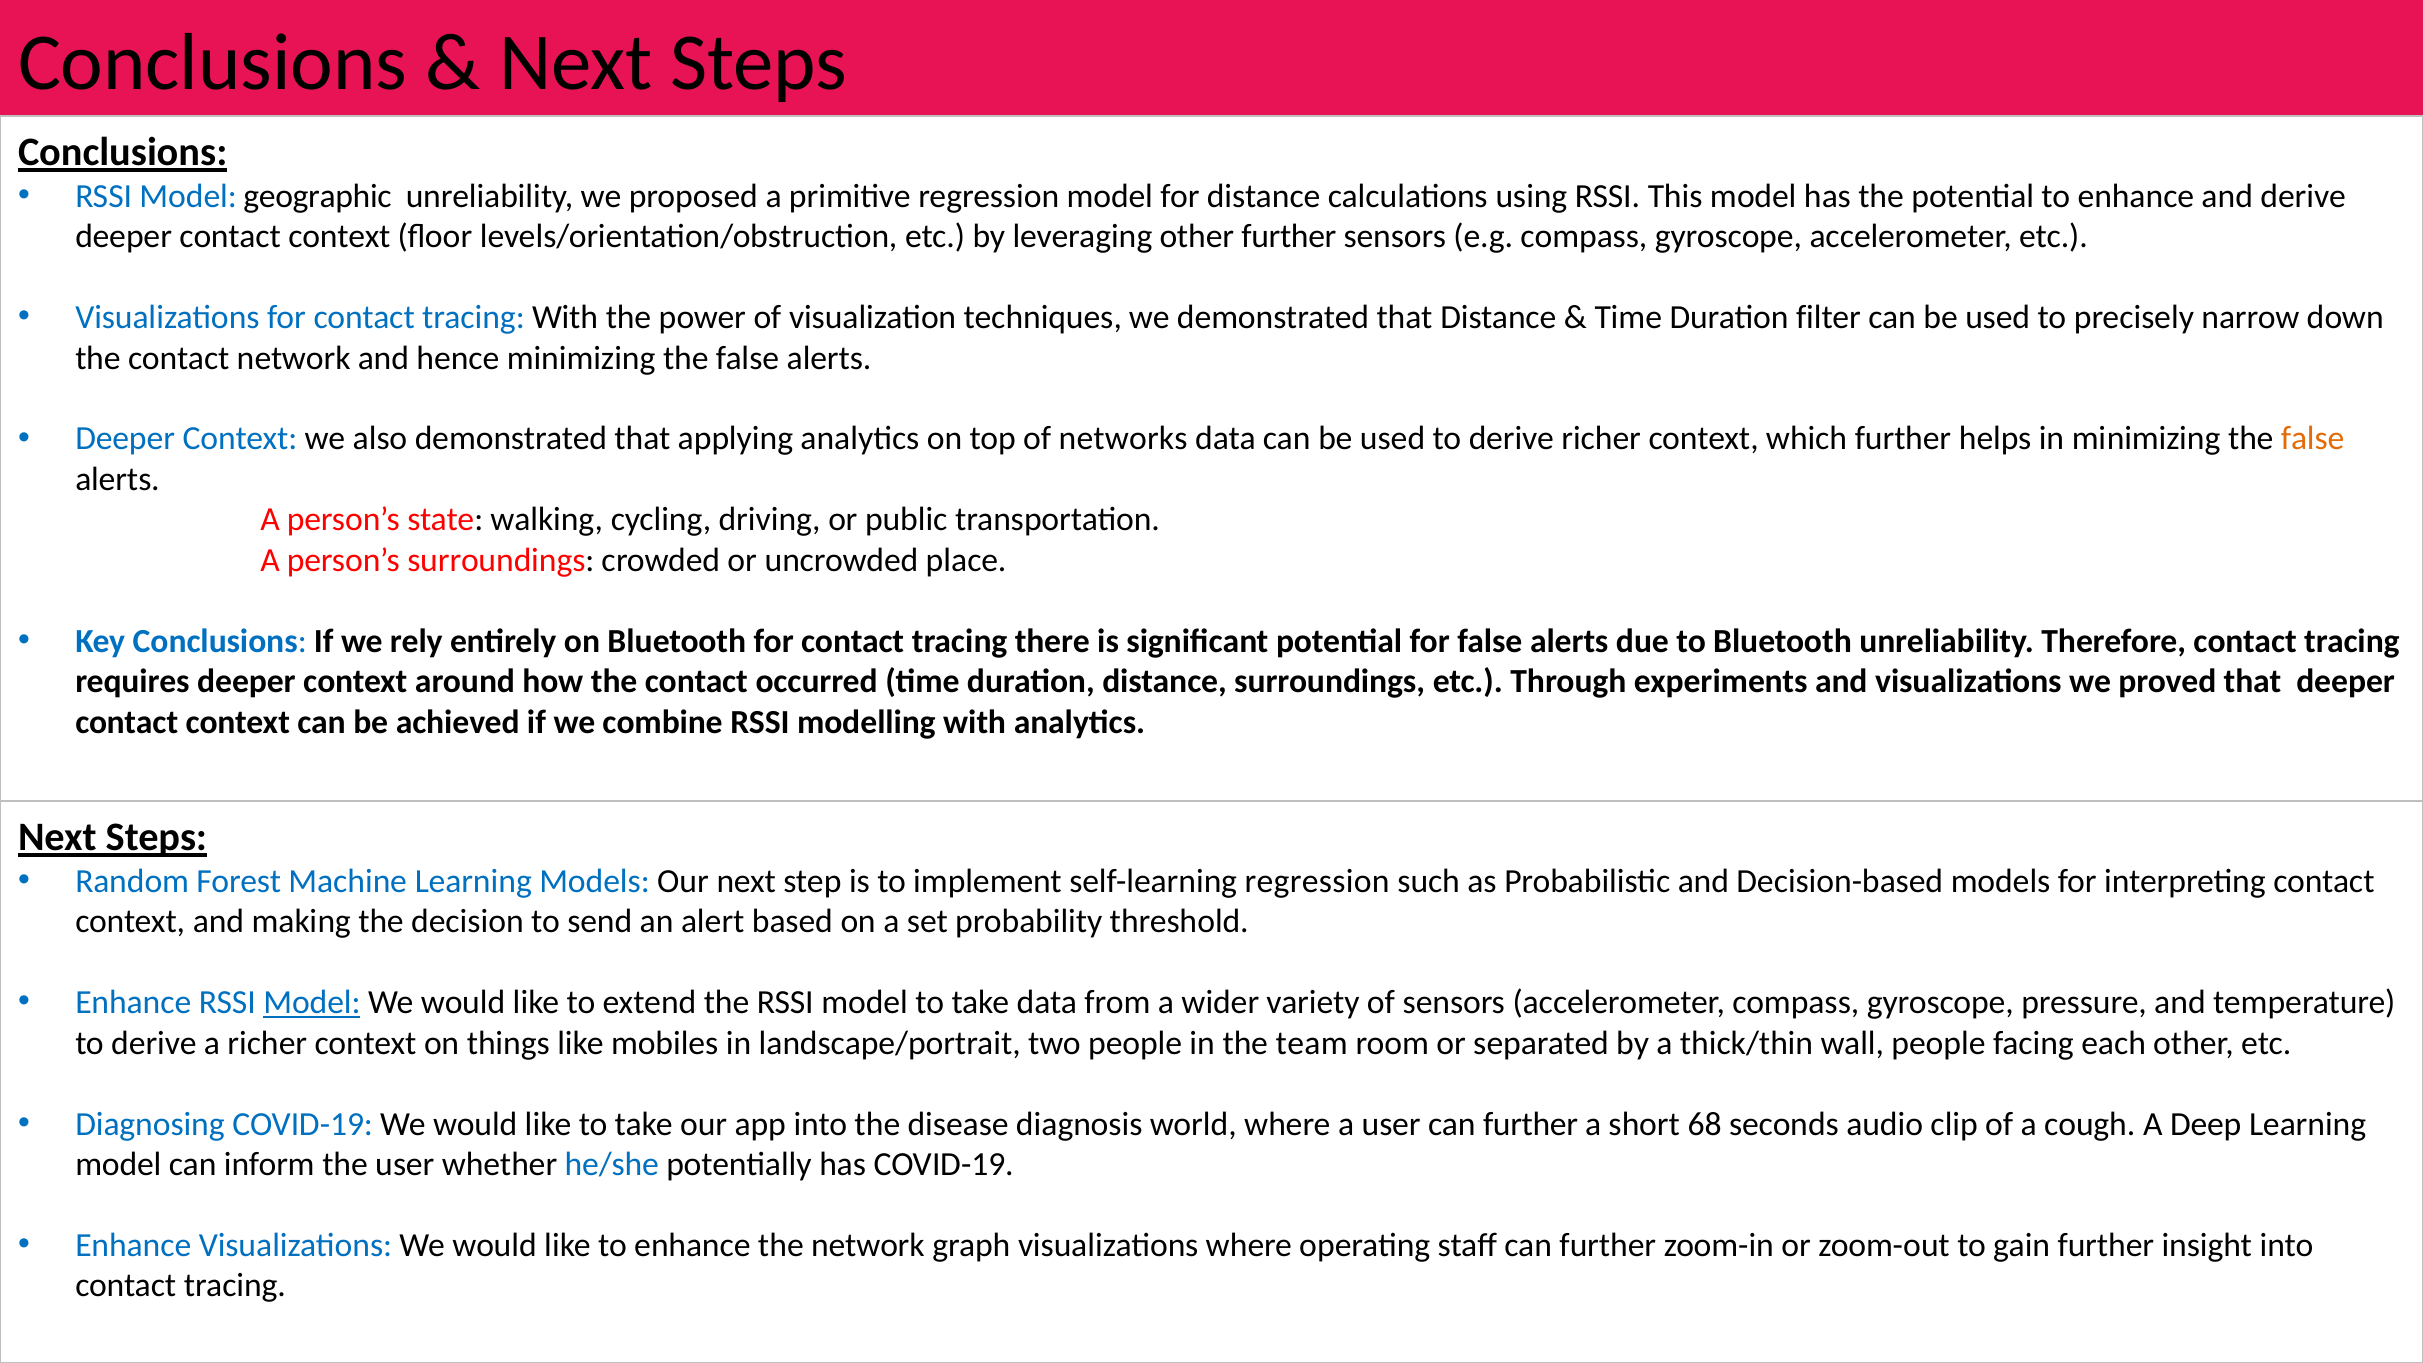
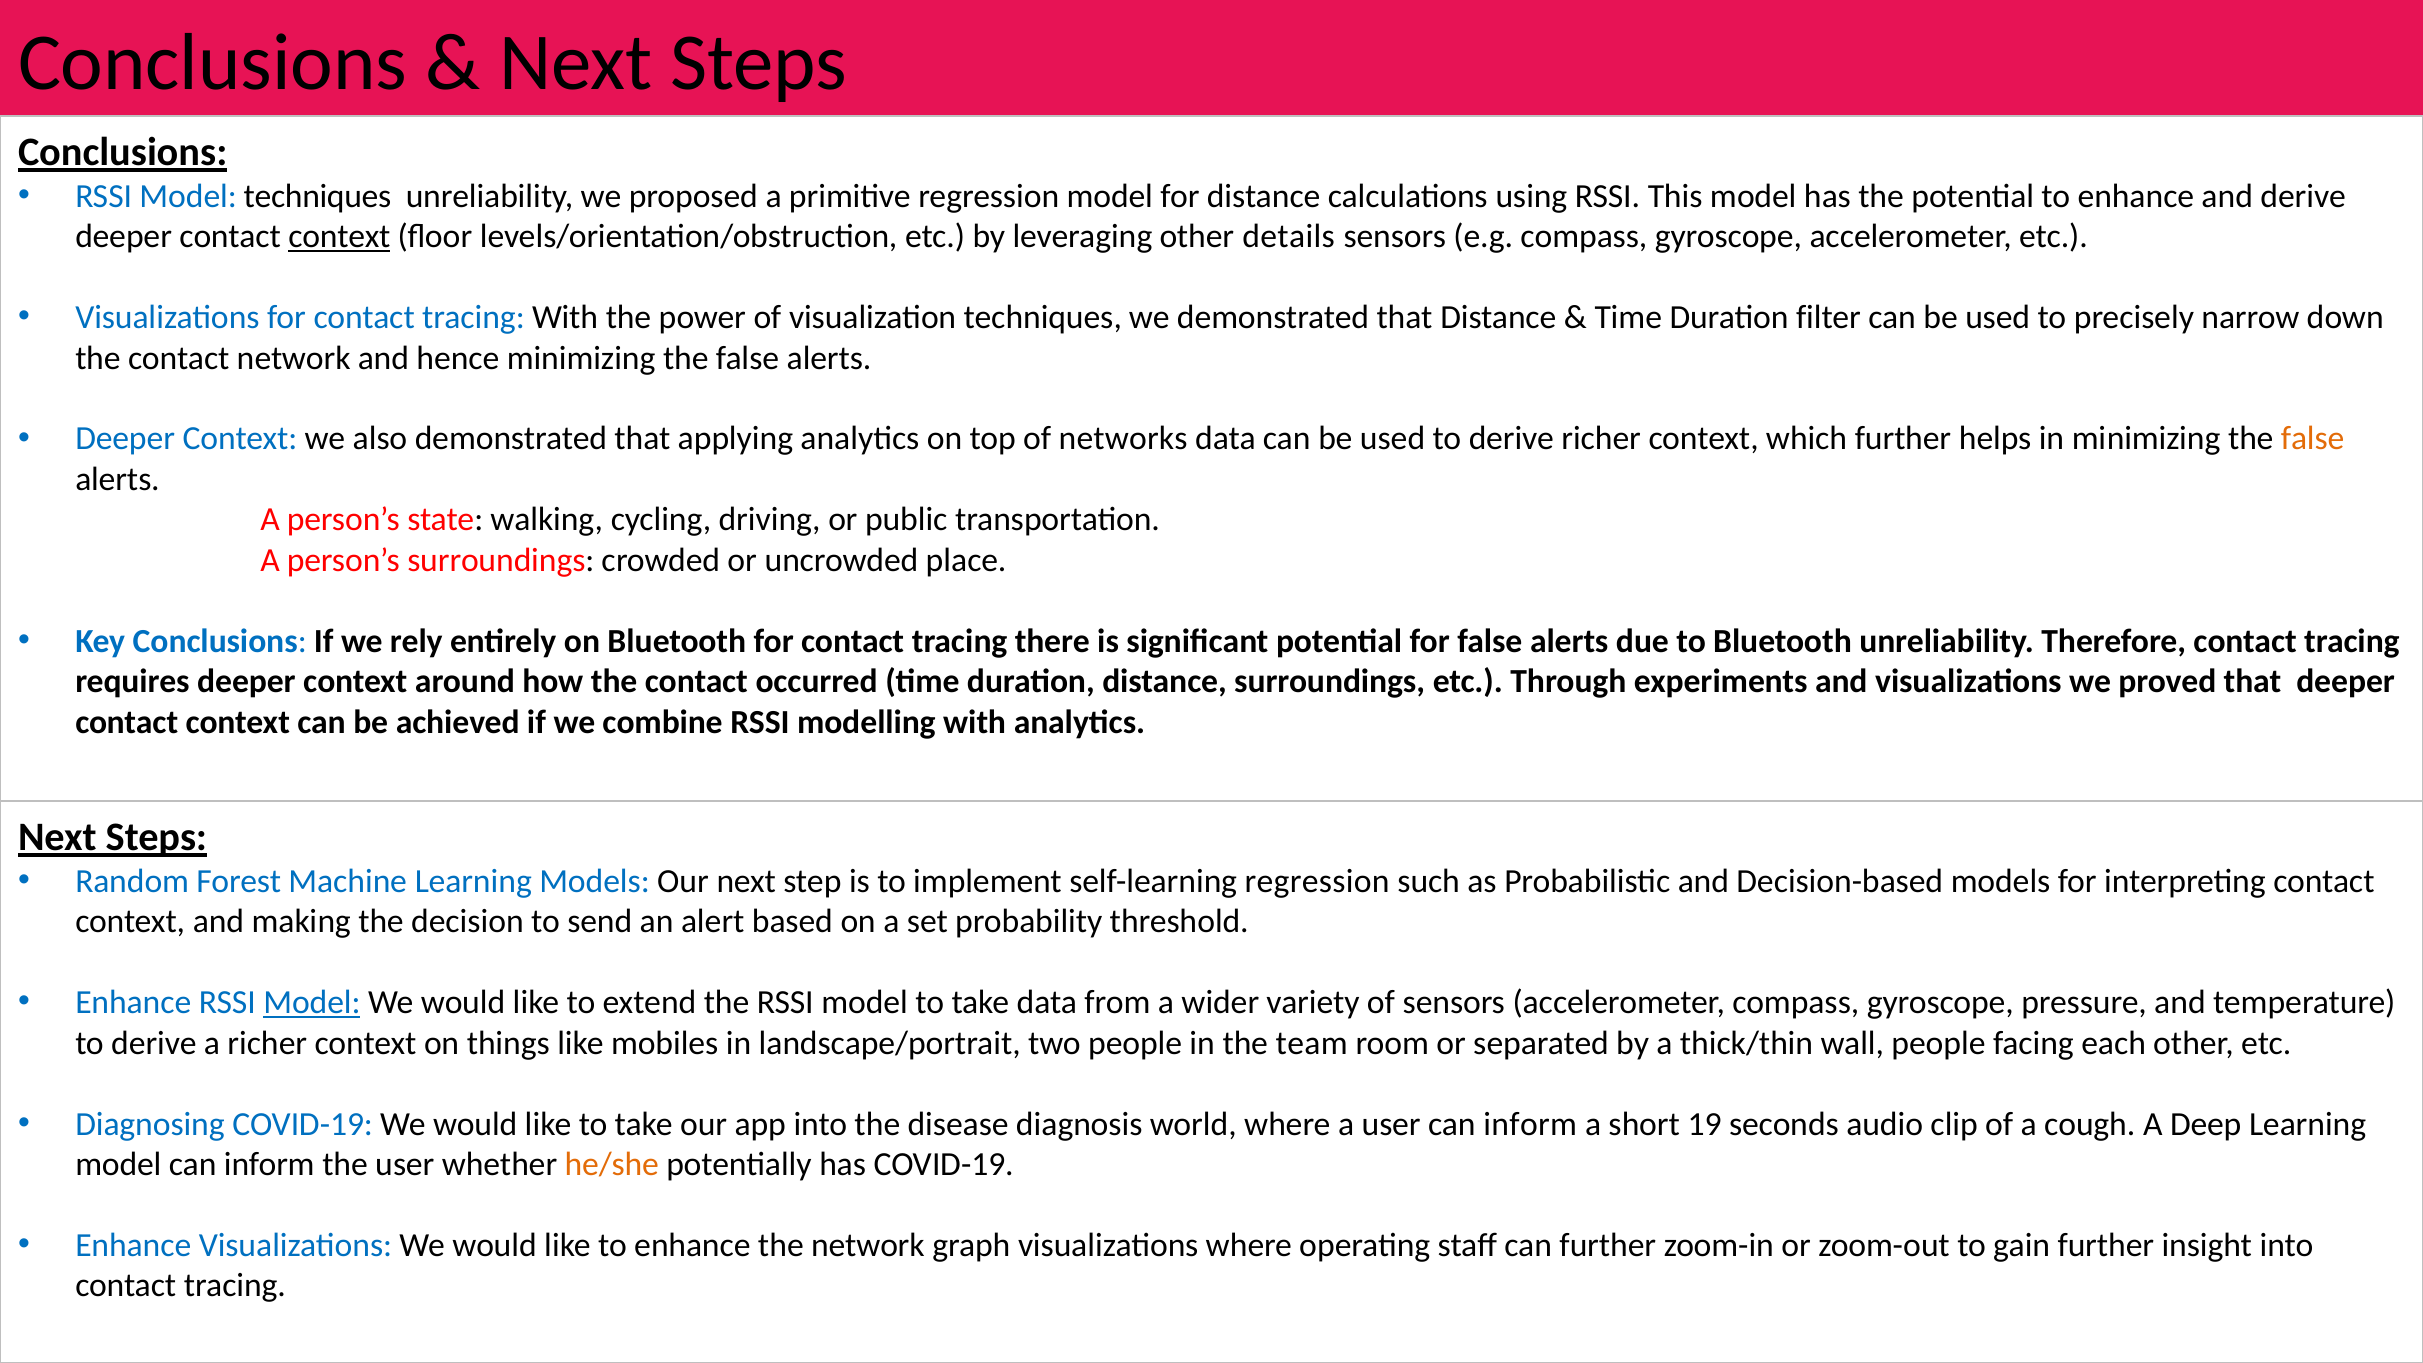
Model geographic: geographic -> techniques
context at (339, 237) underline: none -> present
other further: further -> details
user can further: further -> inform
68: 68 -> 19
he/she colour: blue -> orange
